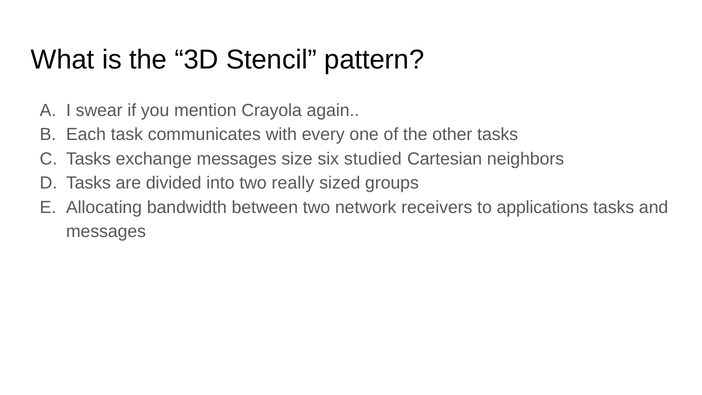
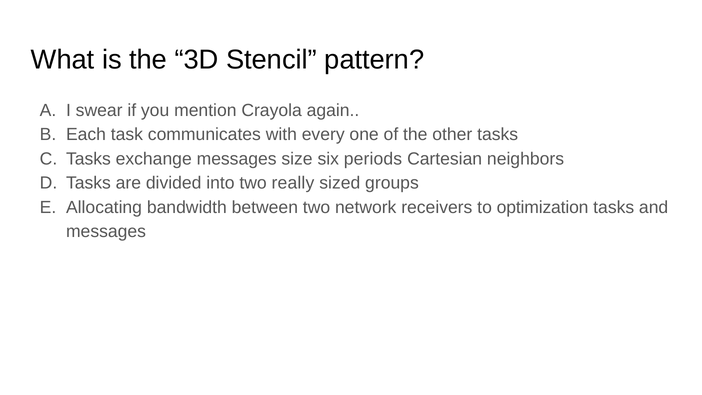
studied: studied -> periods
applications: applications -> optimization
